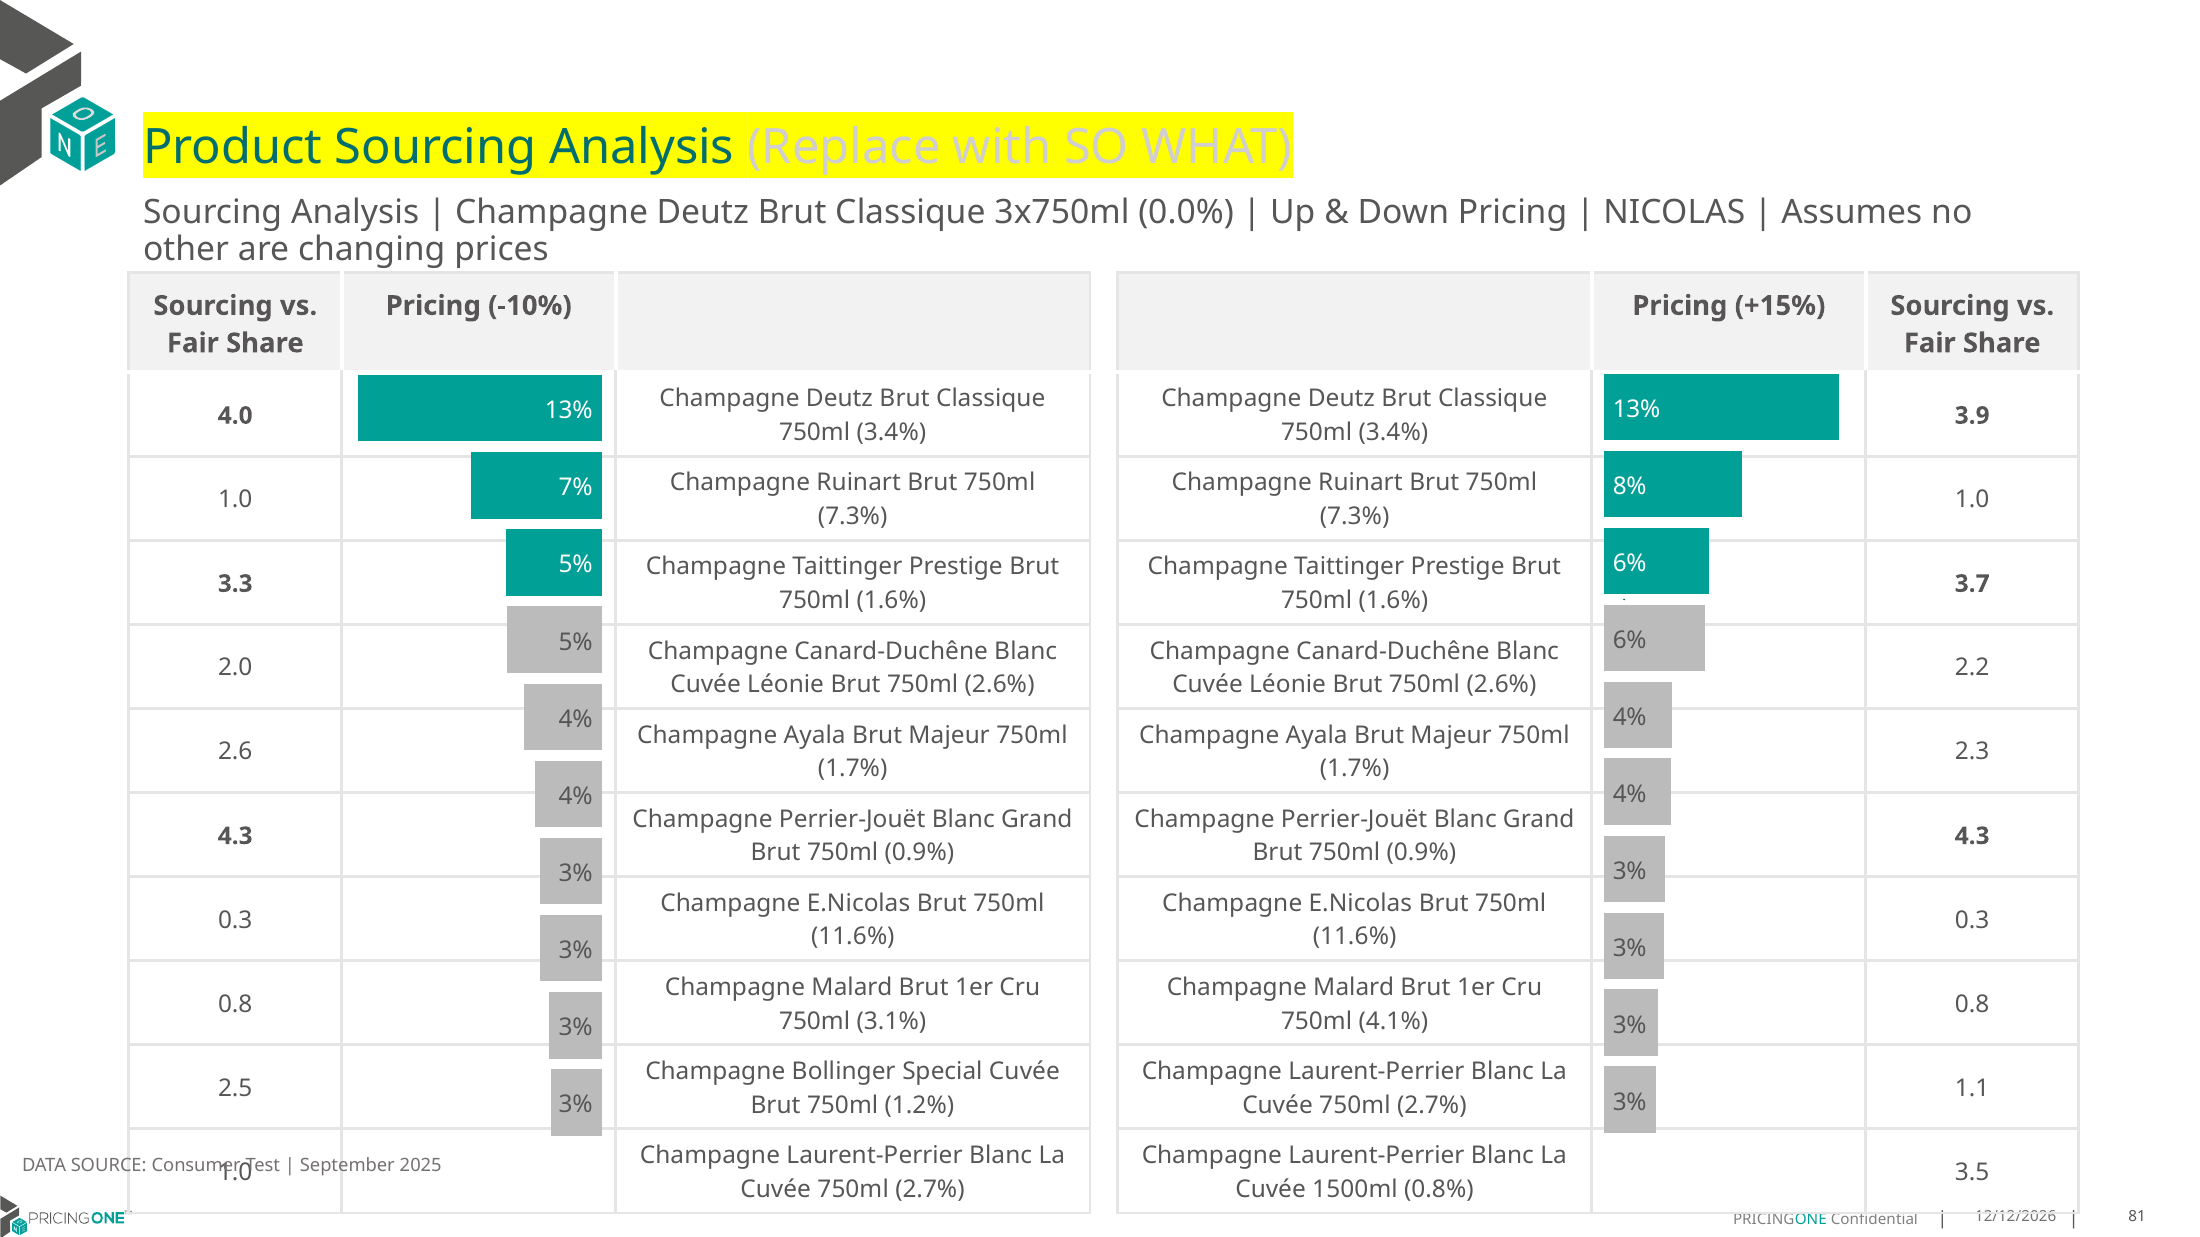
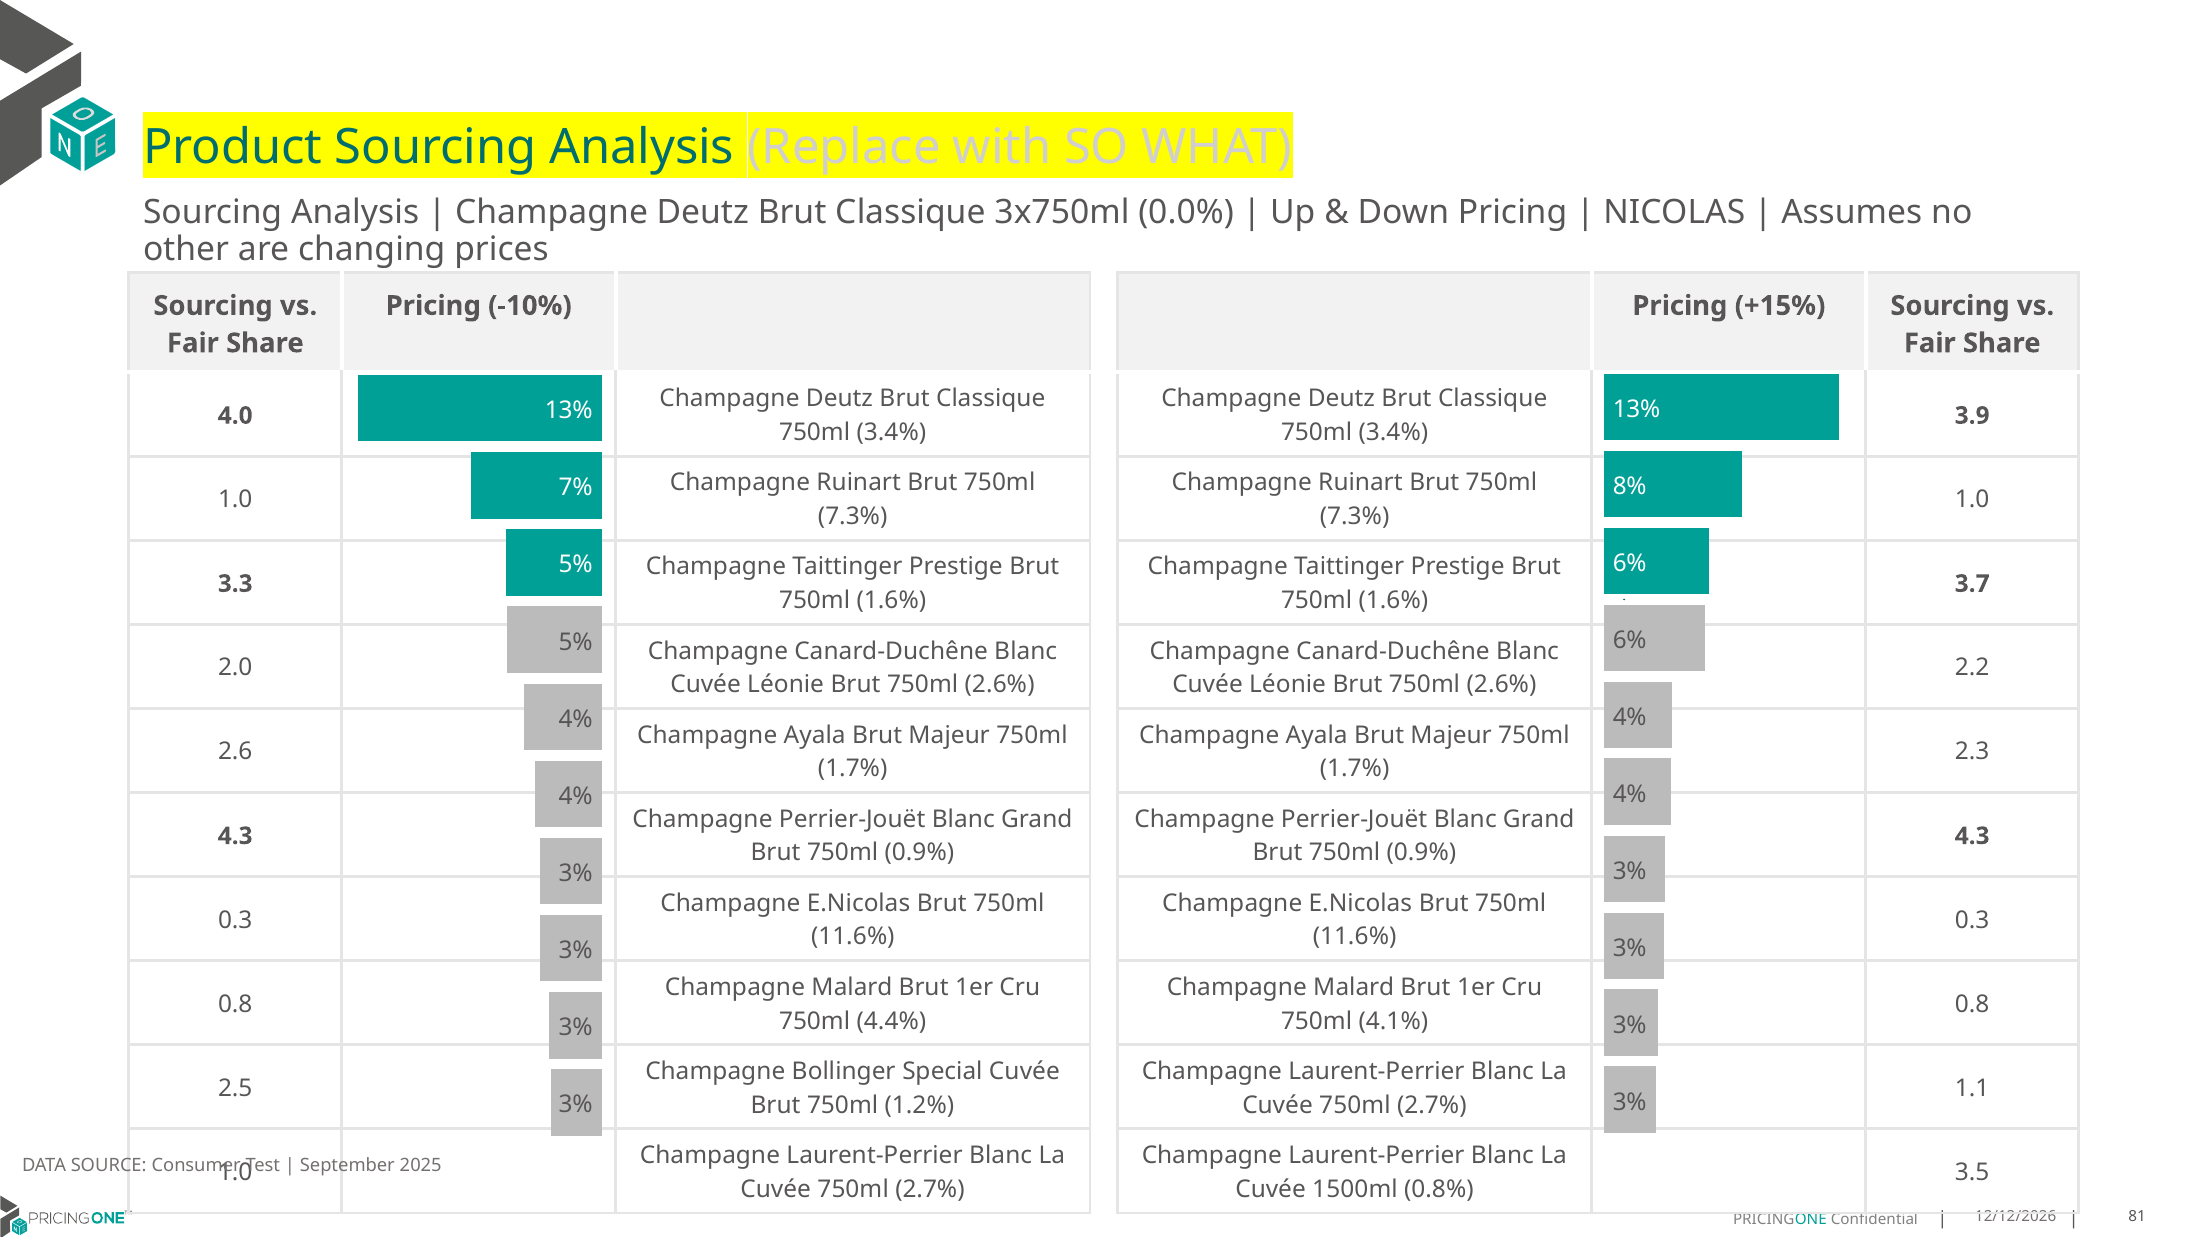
3.1%: 3.1% -> 4.4%
